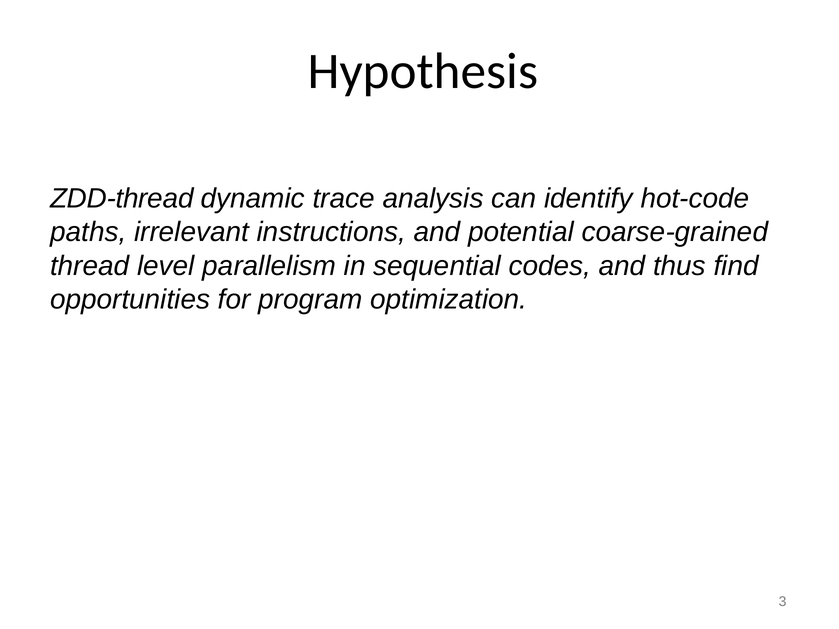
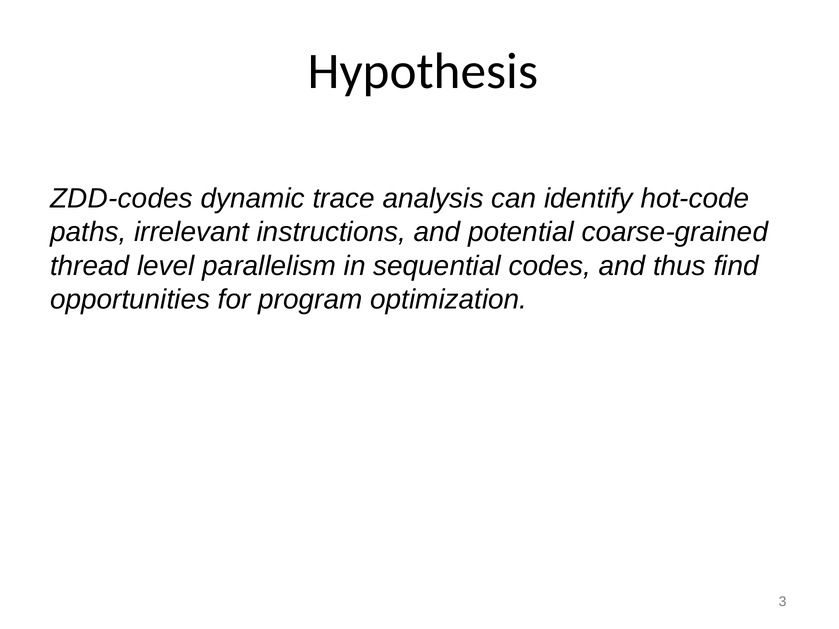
ZDD-thread: ZDD-thread -> ZDD-codes
